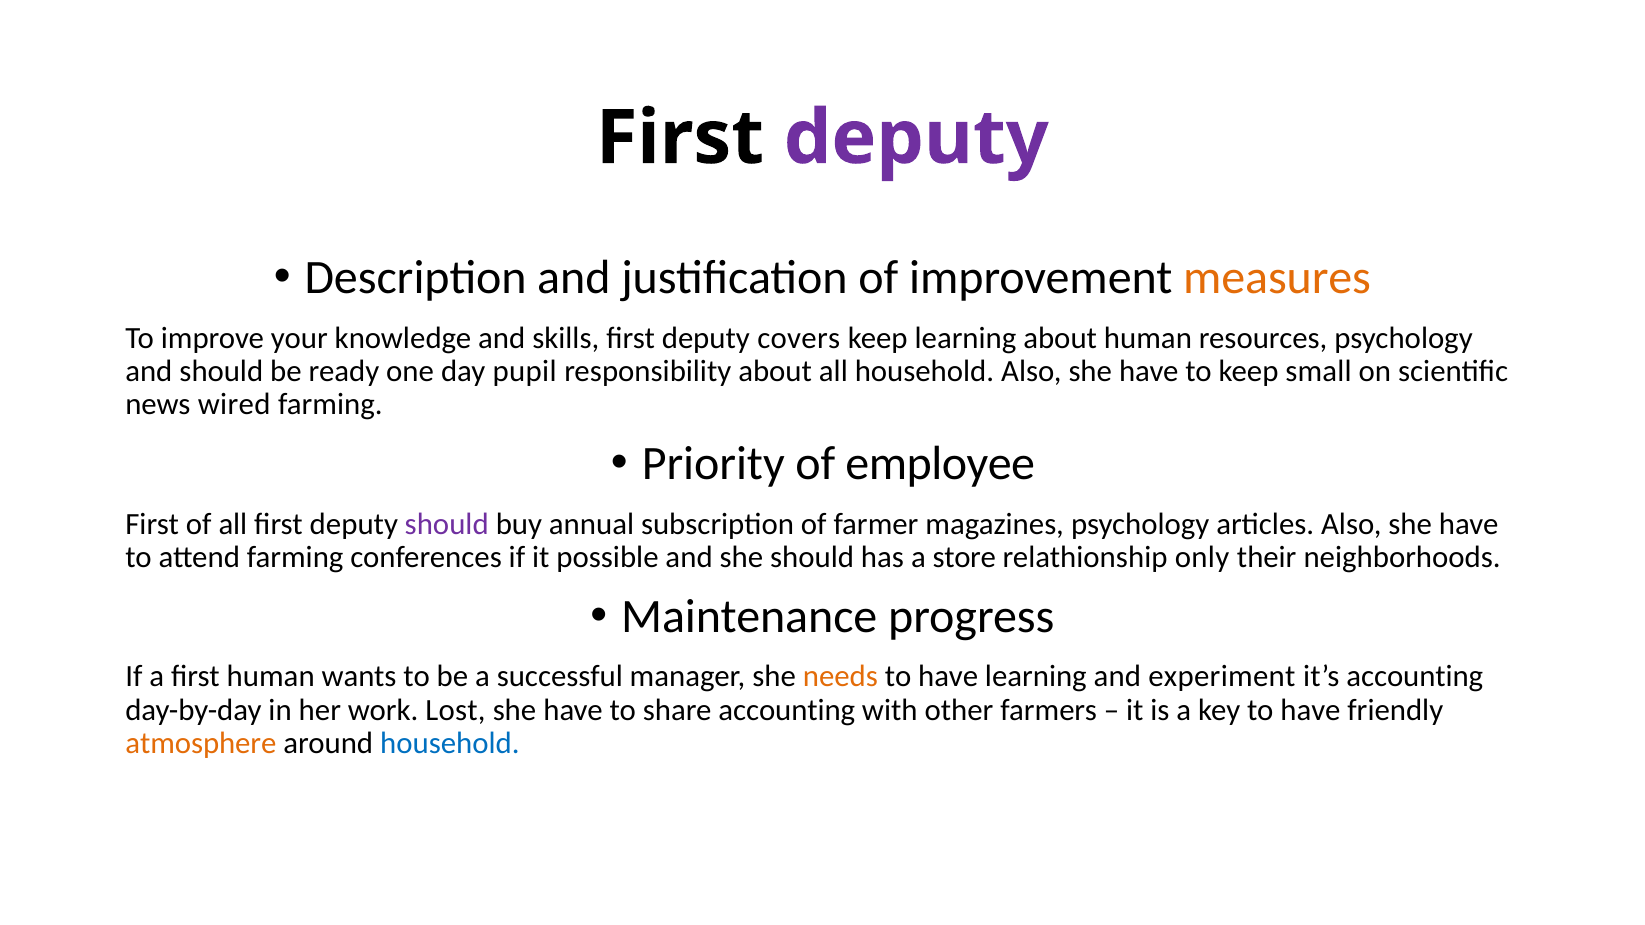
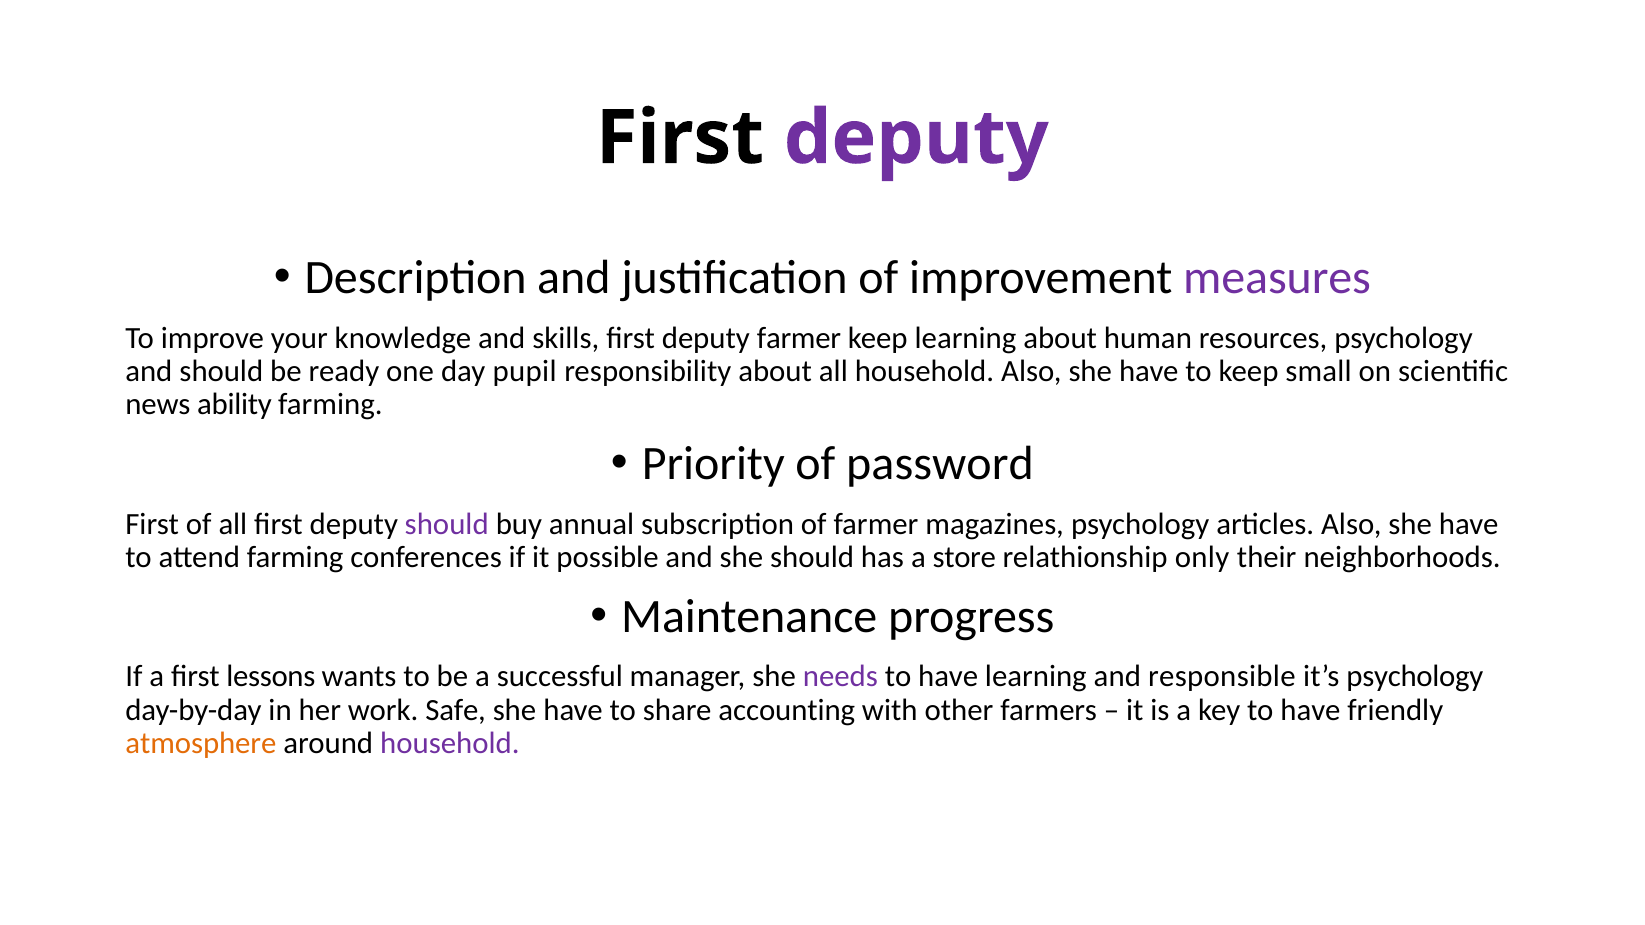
measures colour: orange -> purple
deputy covers: covers -> farmer
wired: wired -> ability
employee: employee -> password
first human: human -> lessons
needs colour: orange -> purple
experiment: experiment -> responsible
it’s accounting: accounting -> psychology
Lost: Lost -> Safe
household at (450, 743) colour: blue -> purple
